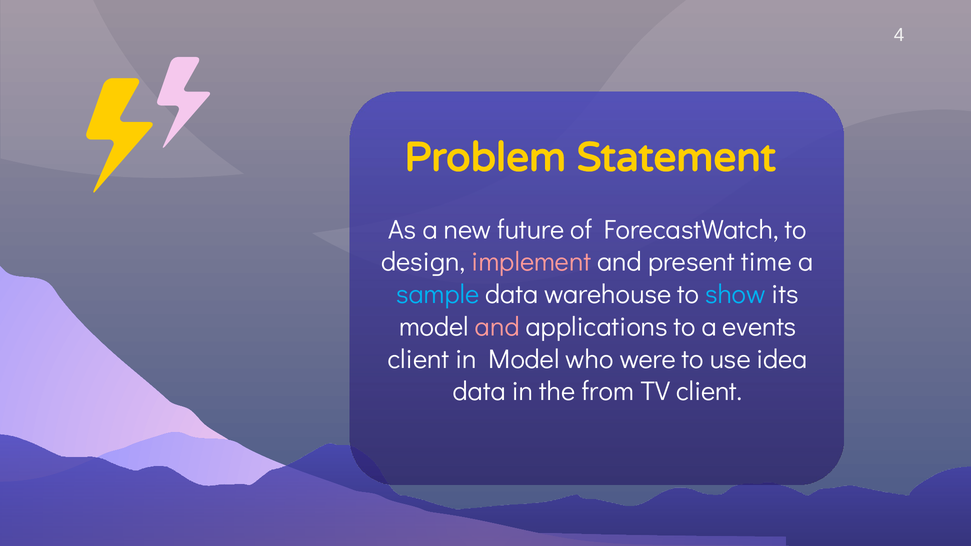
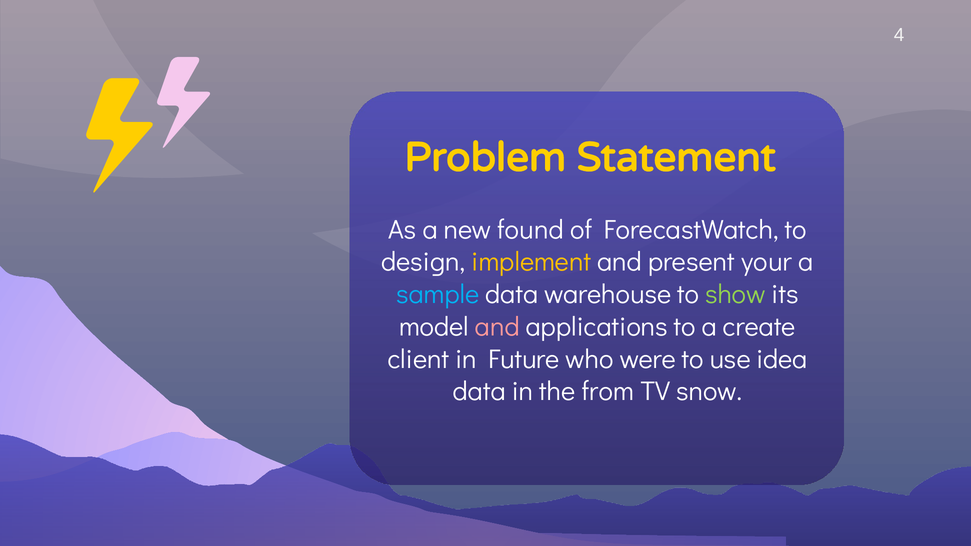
future: future -> found
implement colour: pink -> yellow
time: time -> your
show colour: light blue -> light green
events: events -> create
in Model: Model -> Future
TV client: client -> snow
